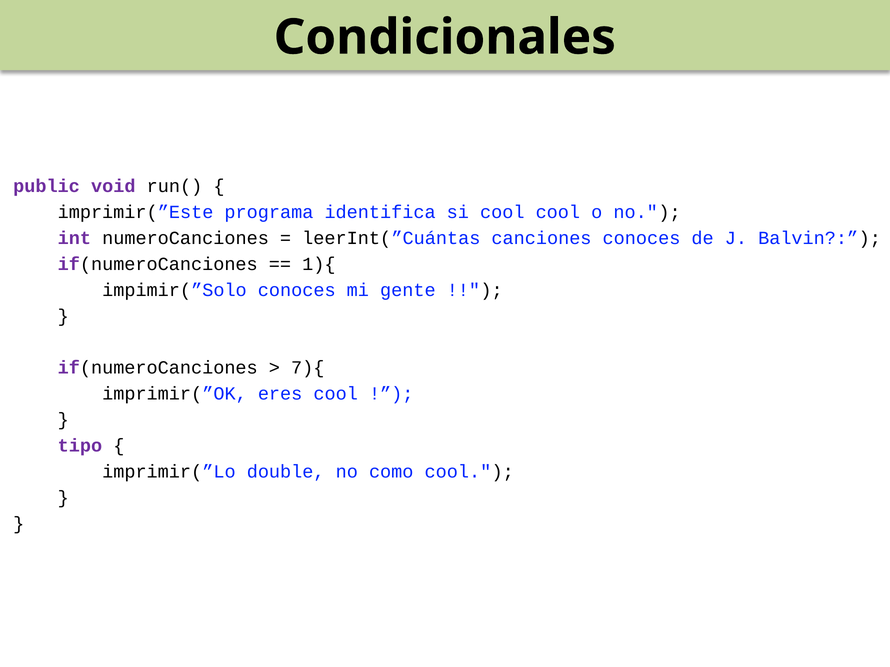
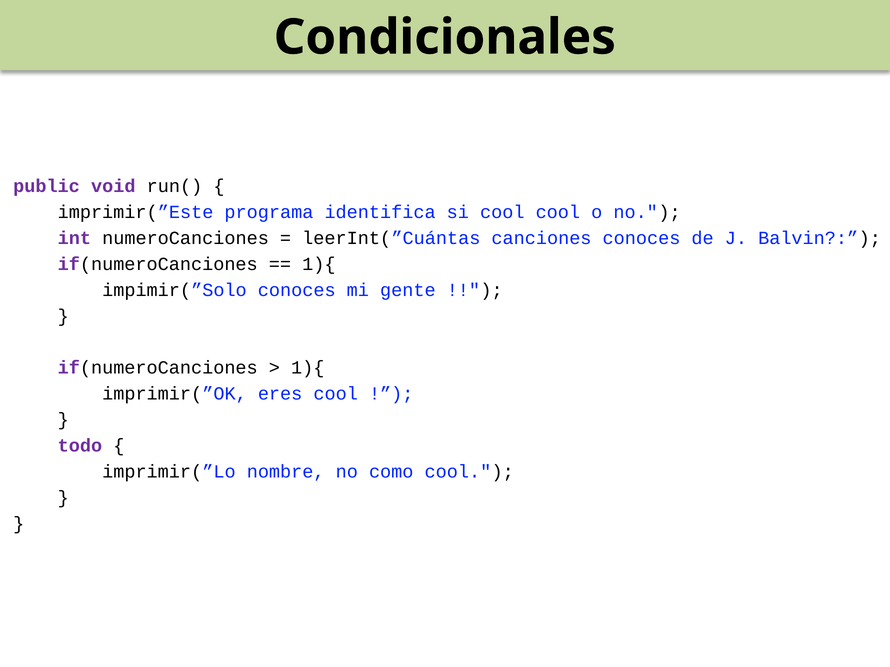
7){ at (308, 368): 7){ -> 1){
tipo: tipo -> todo
double: double -> nombre
